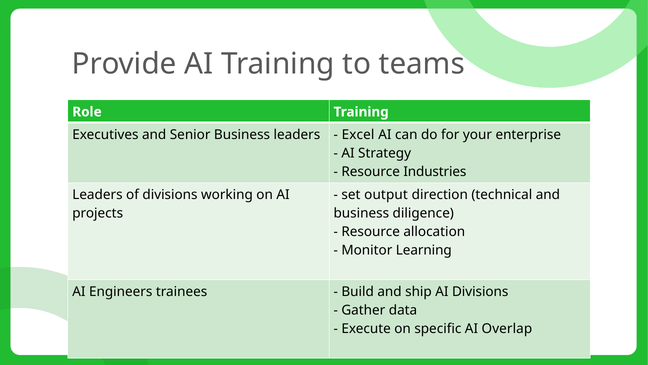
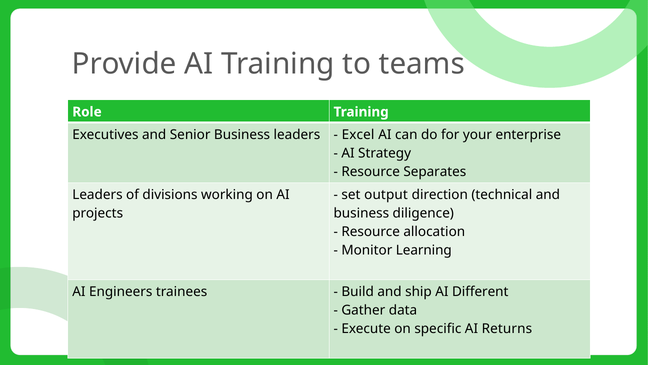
Industries: Industries -> Separates
AI Divisions: Divisions -> Different
Overlap: Overlap -> Returns
